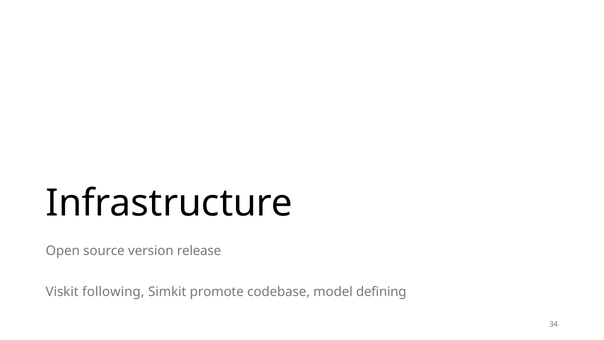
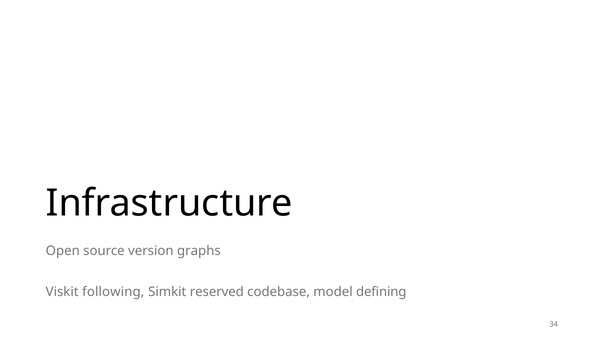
release: release -> graphs
promote: promote -> reserved
